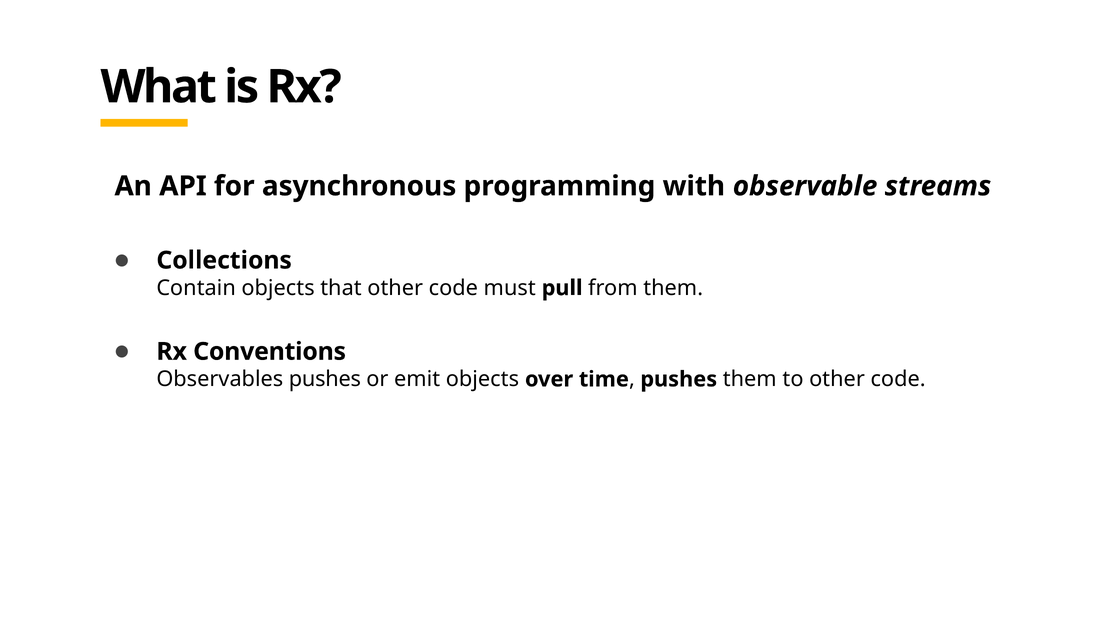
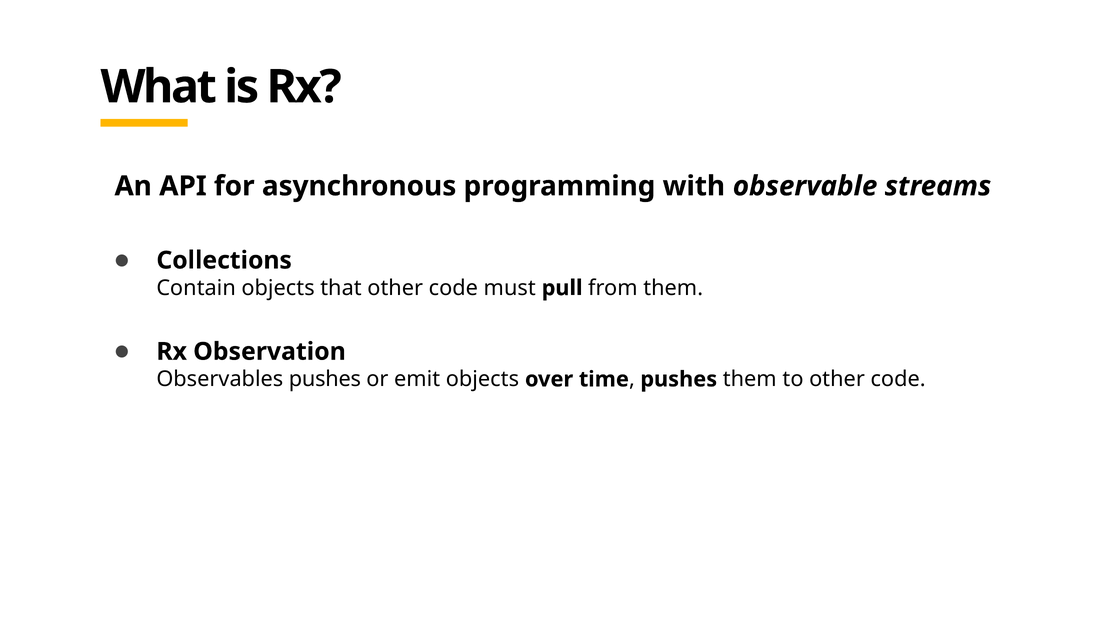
Conventions: Conventions -> Observation
